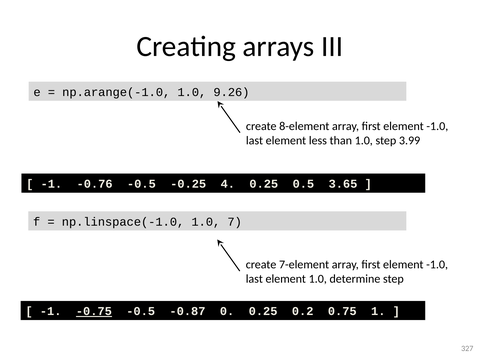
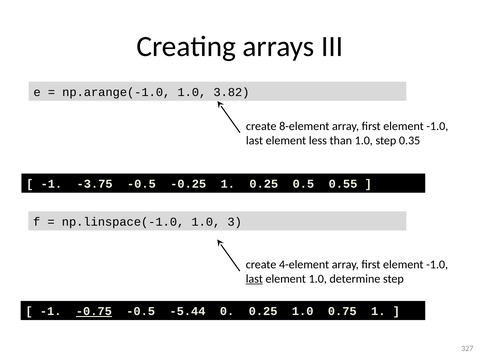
9.26: 9.26 -> 3.82
3.99: 3.99 -> 0.35
-0.76: -0.76 -> -3.75
-0.25 4: 4 -> 1
3.65: 3.65 -> 0.55
7: 7 -> 3
7-element: 7-element -> 4-element
last at (254, 279) underline: none -> present
-0.87: -0.87 -> -5.44
0.25 0.2: 0.2 -> 1.0
